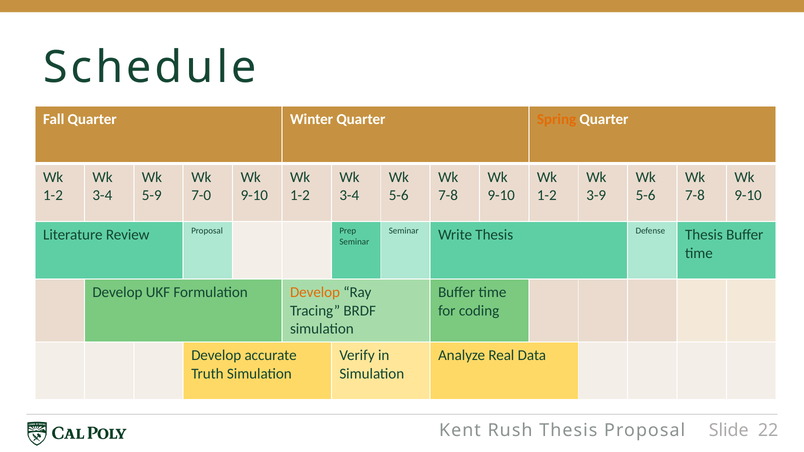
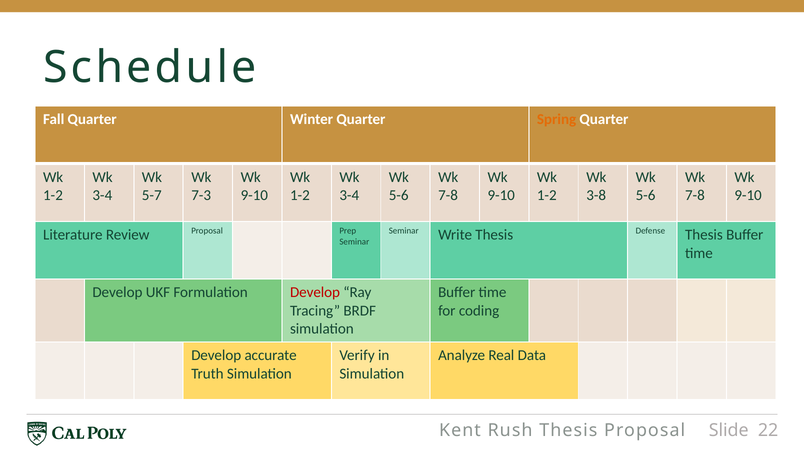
5-9: 5-9 -> 5-7
7-0: 7-0 -> 7-3
3-9: 3-9 -> 3-8
Develop at (315, 292) colour: orange -> red
